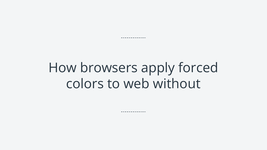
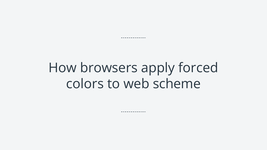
without: without -> scheme
